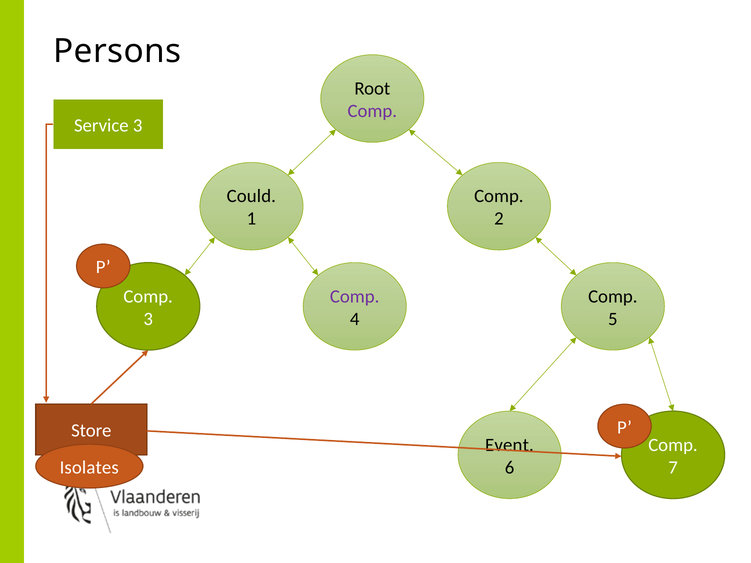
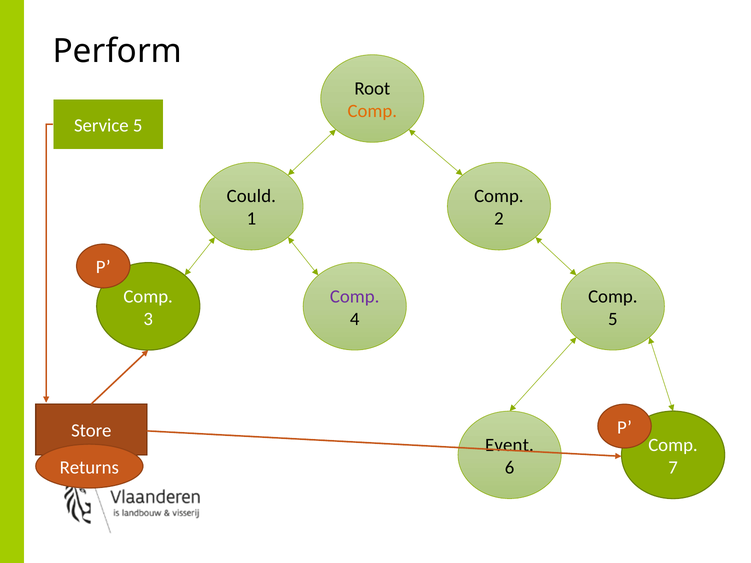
Persons: Persons -> Perform
Comp at (372, 111) colour: purple -> orange
Service 3: 3 -> 5
Isolates: Isolates -> Returns
